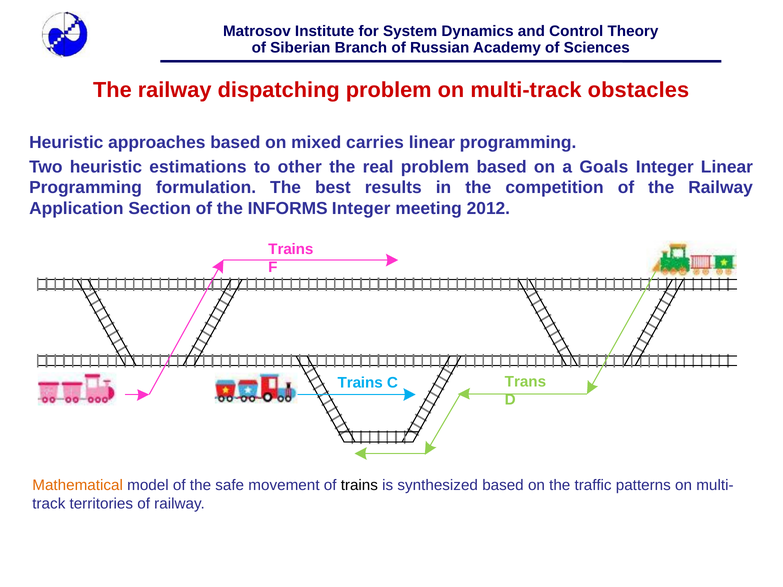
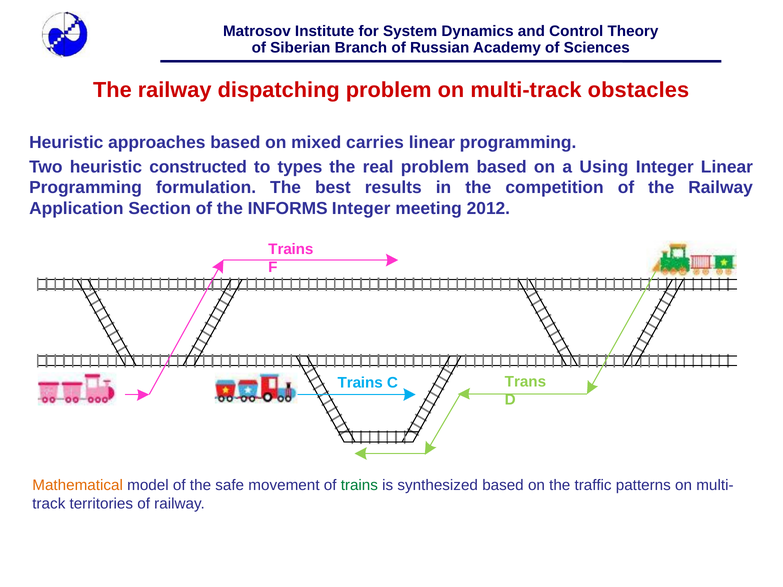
estimations: estimations -> constructed
other: other -> types
Goals: Goals -> Using
trains at (359, 486) colour: black -> green
